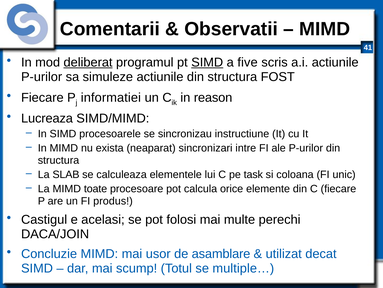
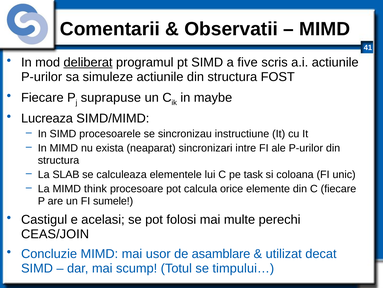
SIMD at (207, 62) underline: present -> none
informatiei: informatiei -> suprapuse
reason: reason -> maybe
toate: toate -> think
produs: produs -> sumele
DACA/JOIN: DACA/JOIN -> CEAS/JOIN
multiple…: multiple… -> timpului…
